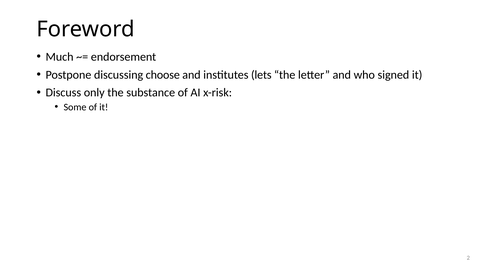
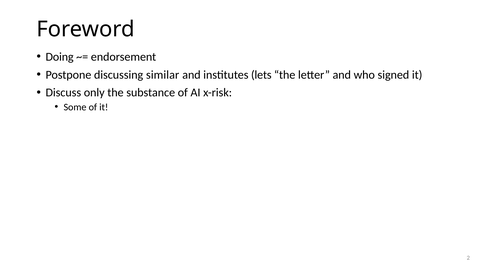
Much: Much -> Doing
choose: choose -> similar
